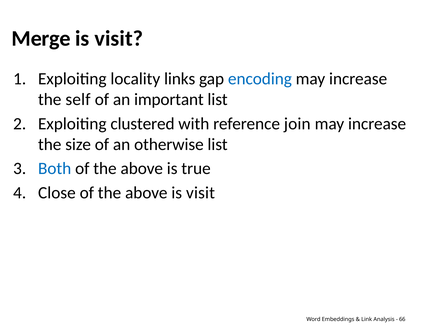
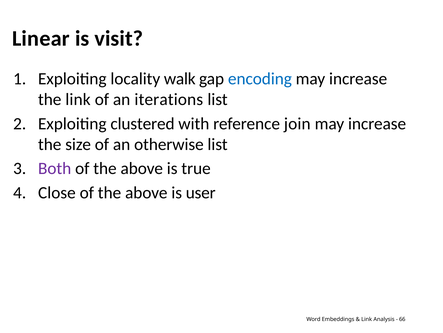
Merge: Merge -> Linear
links: links -> walk
the self: self -> link
important: important -> iterations
Both colour: blue -> purple
above is visit: visit -> user
